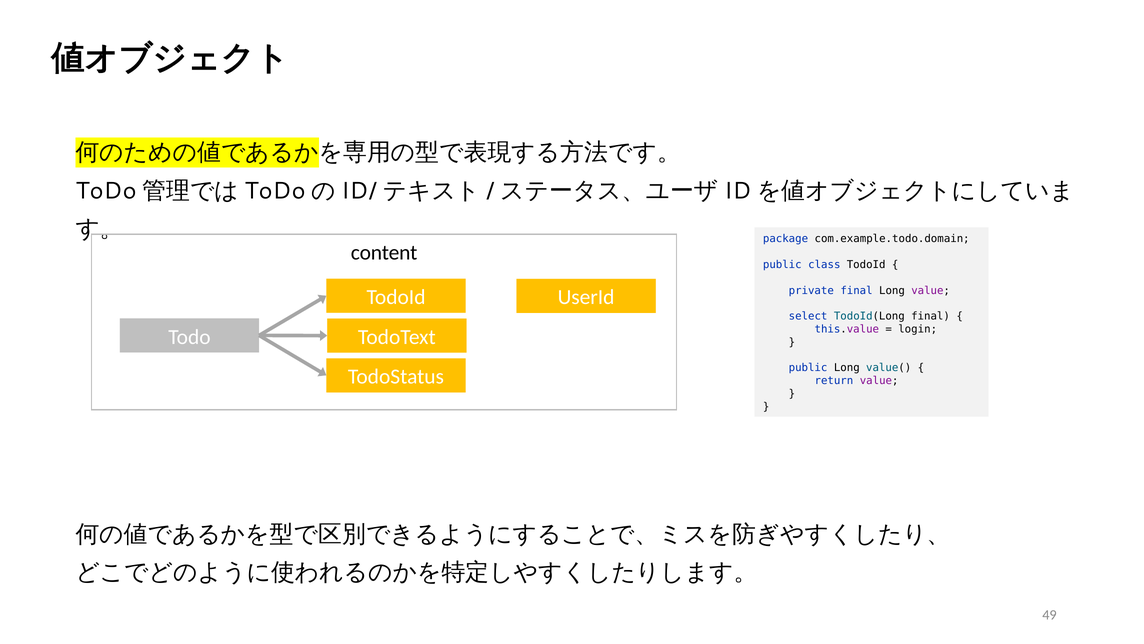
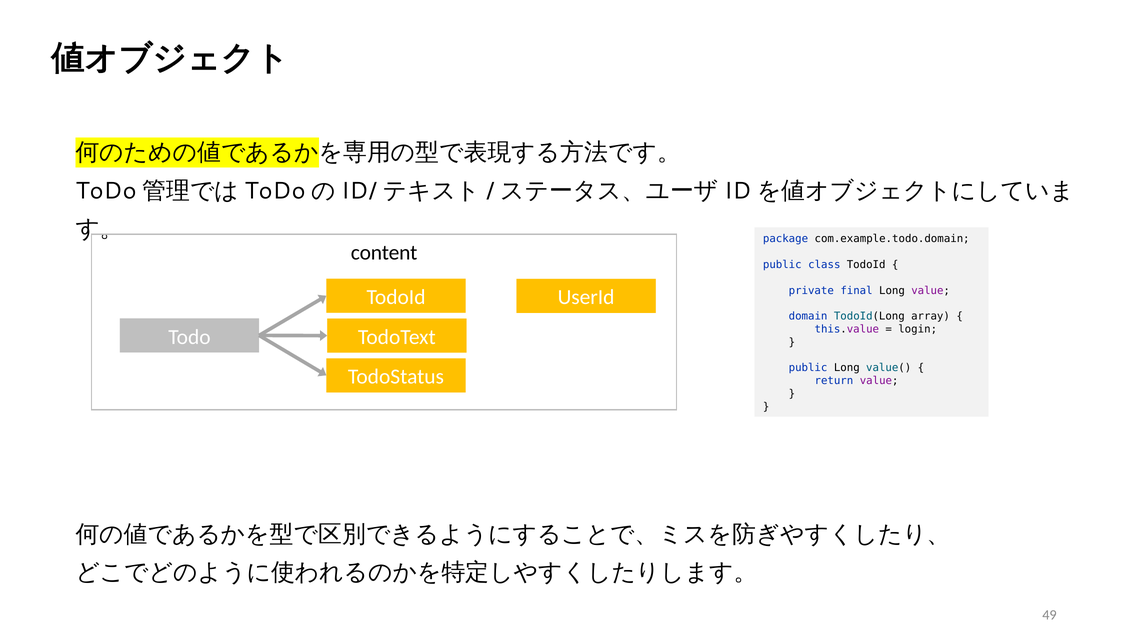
select: select -> domain
TodoId(Long final: final -> array
